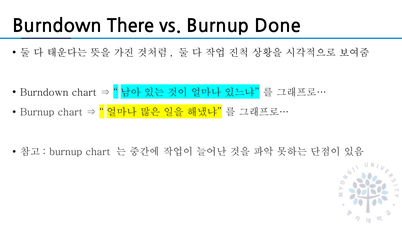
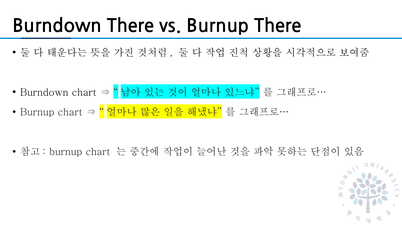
Burnup Done: Done -> There
